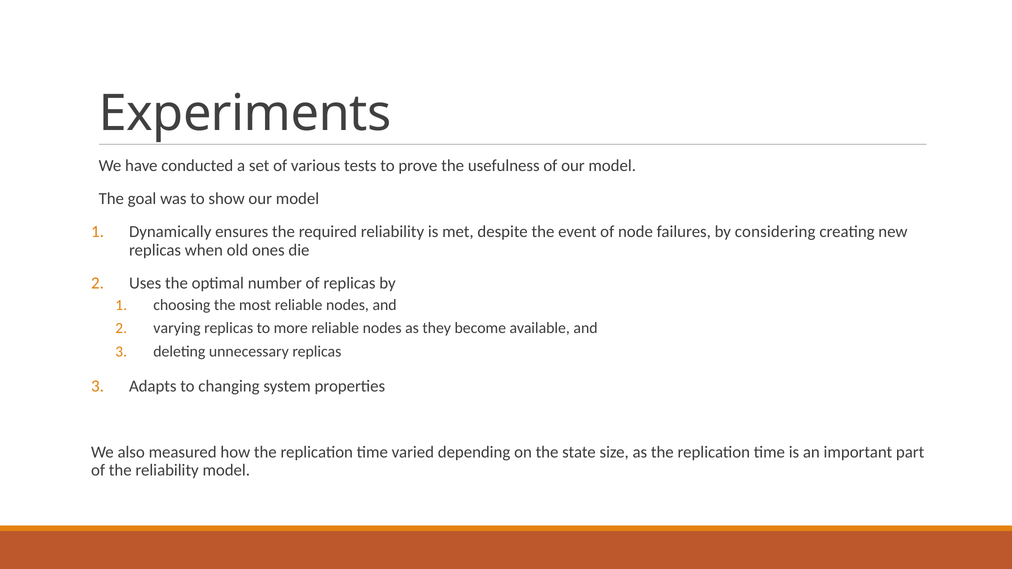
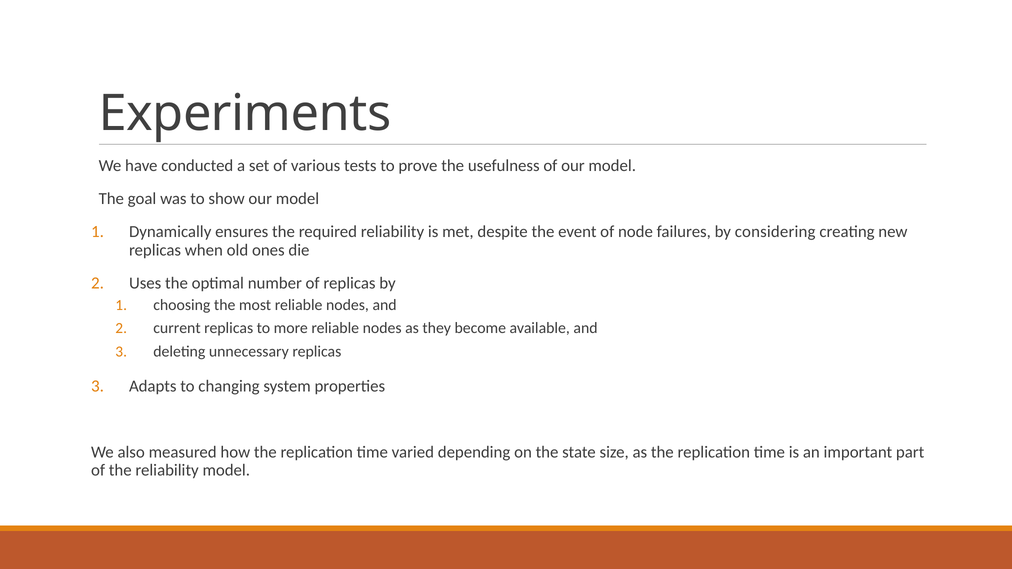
varying: varying -> current
